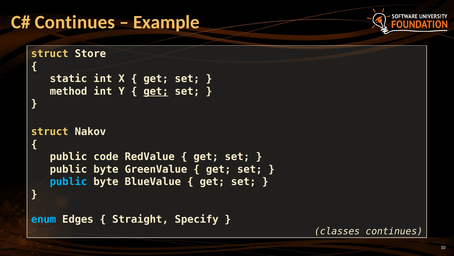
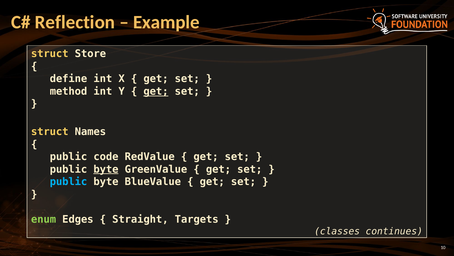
Continues at (75, 22): Continues -> Reflection
static: static -> define
Nakov: Nakov -> Names
byte at (106, 169) underline: none -> present
enum colour: light blue -> light green
Specify: Specify -> Targets
